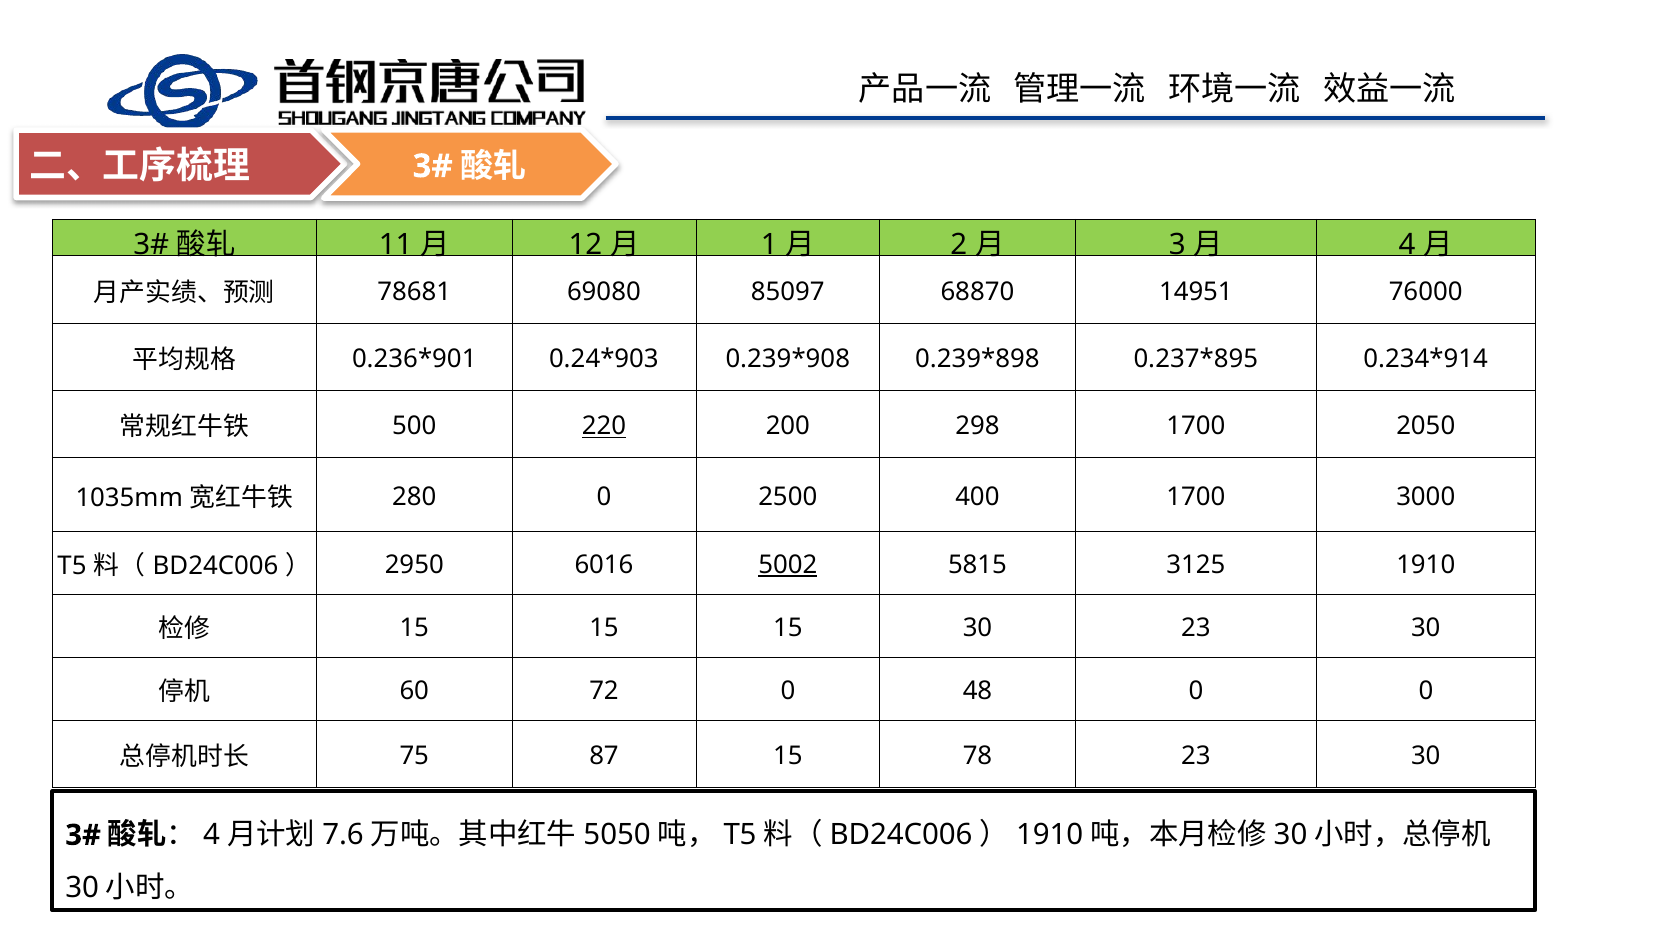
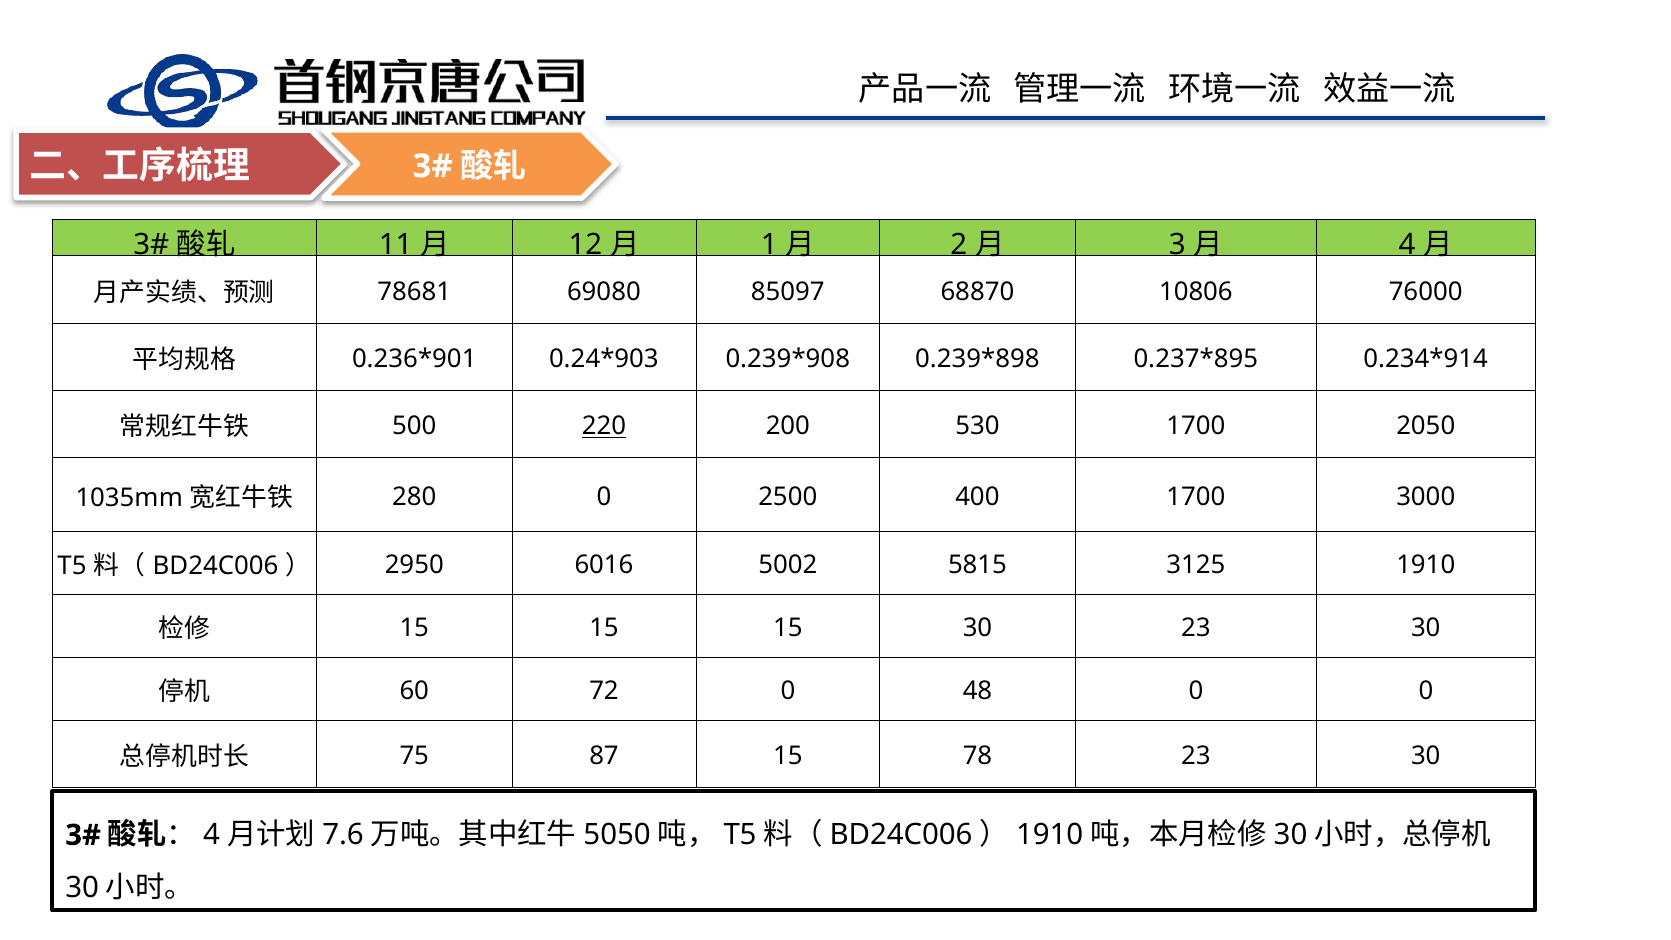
14951: 14951 -> 10806
298: 298 -> 530
5002 underline: present -> none
